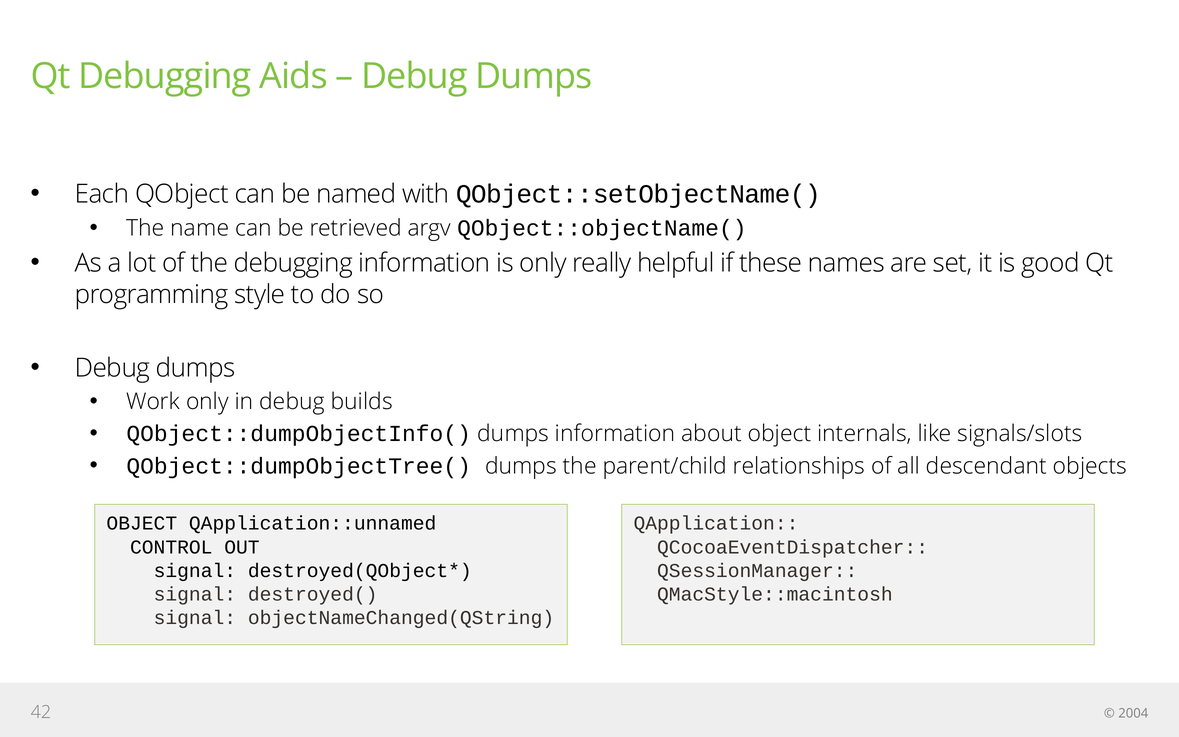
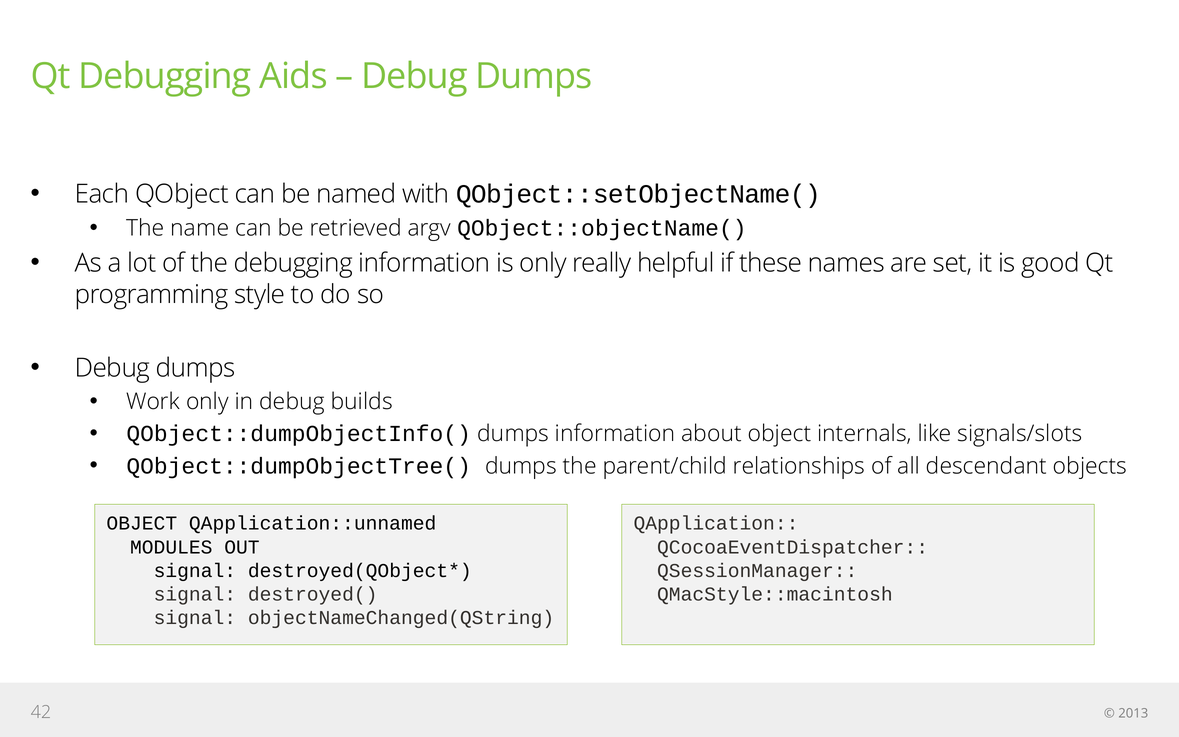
CONTROL: CONTROL -> MODULES
2004: 2004 -> 2013
